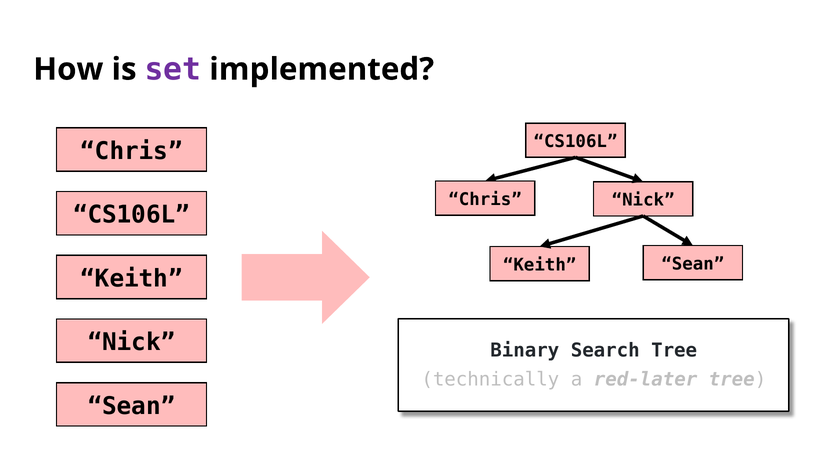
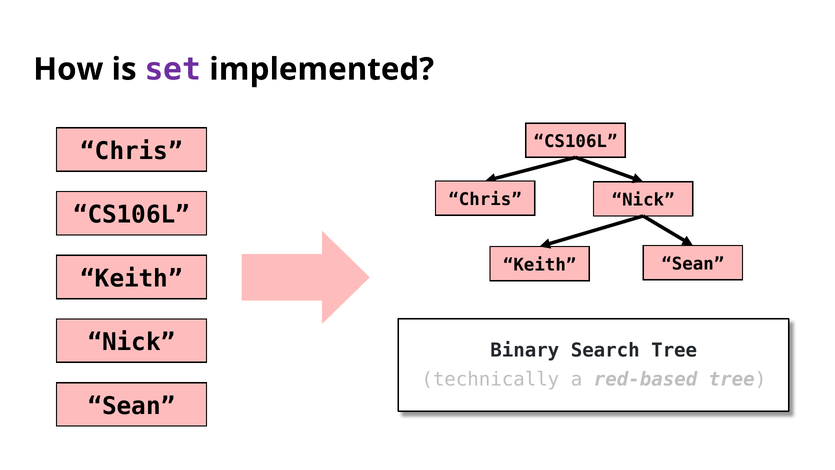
red-later: red-later -> red-based
